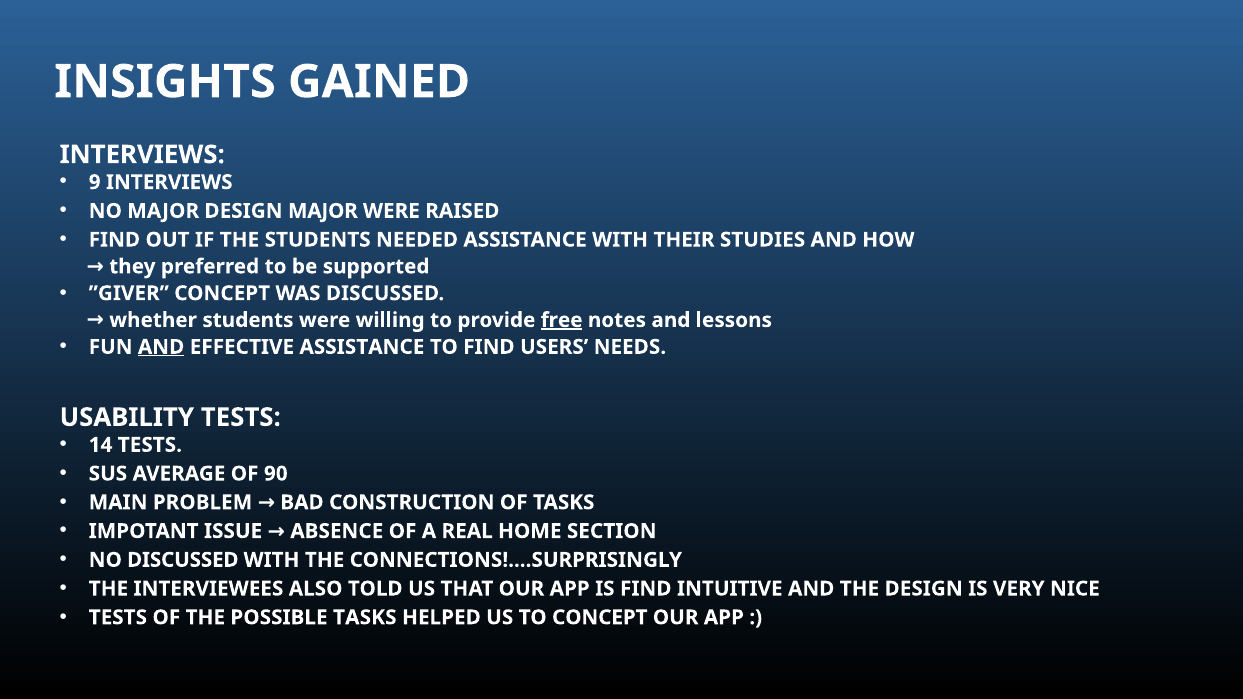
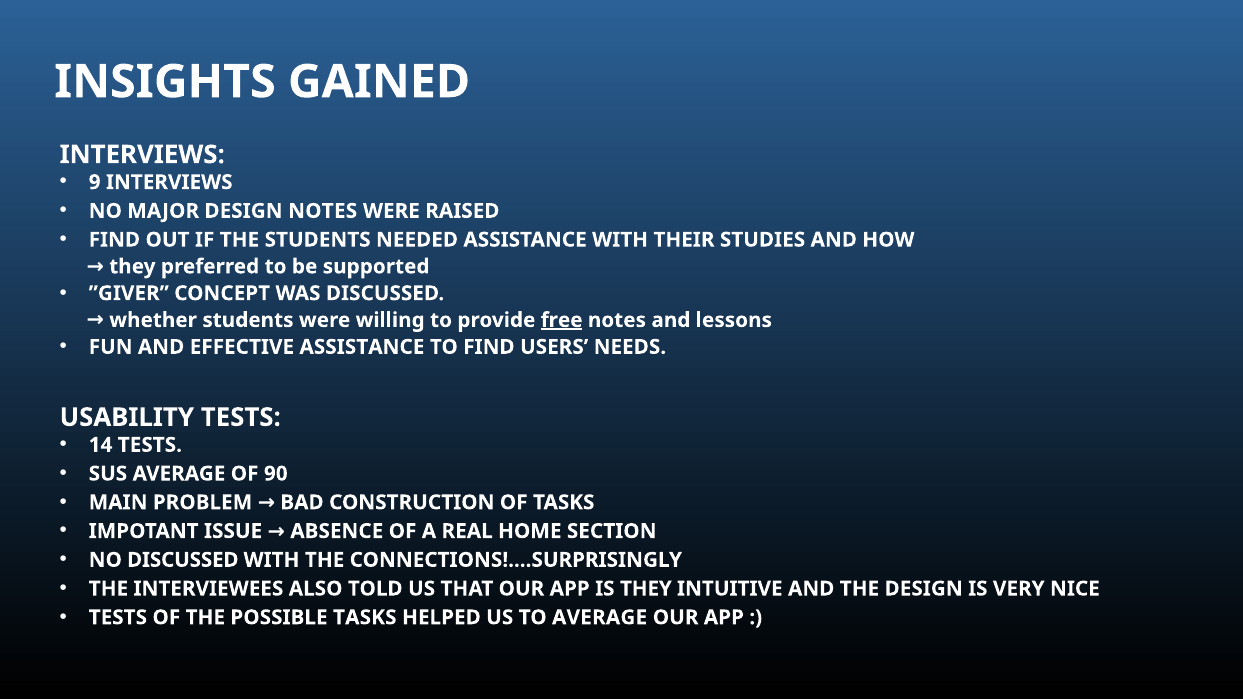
DESIGN MAJOR: MAJOR -> NOTES
AND at (161, 347) underline: present -> none
IS FIND: FIND -> THEY
TO CONCEPT: CONCEPT -> AVERAGE
